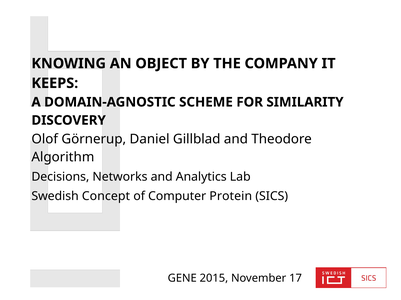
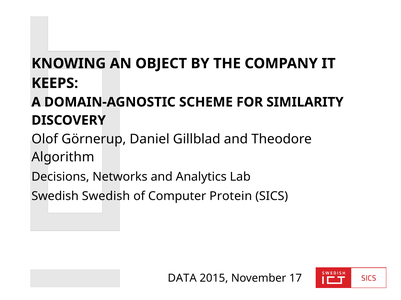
Swedish Concept: Concept -> Swedish
GENE: GENE -> DATA
